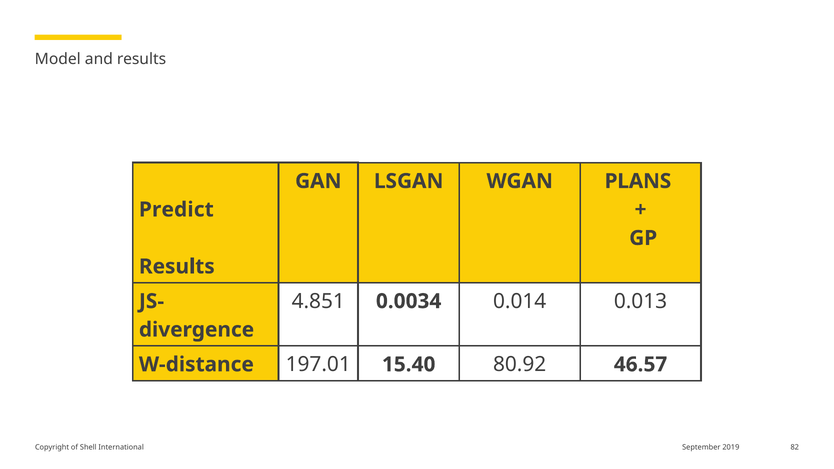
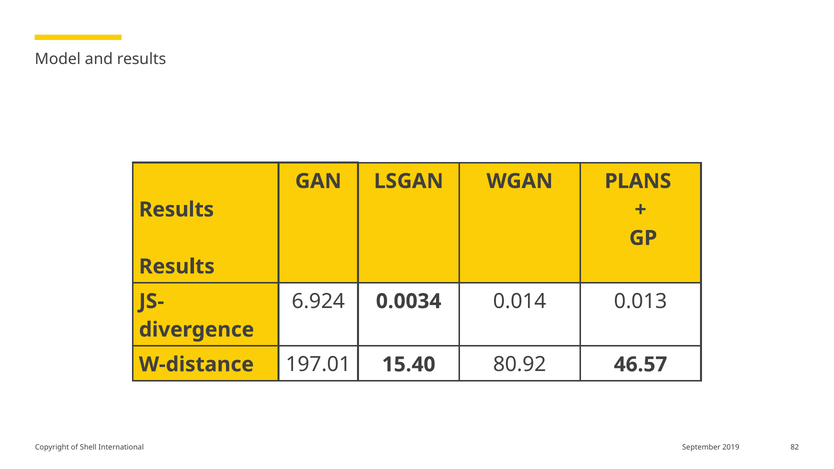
Predict at (176, 210): Predict -> Results
4.851: 4.851 -> 6.924
